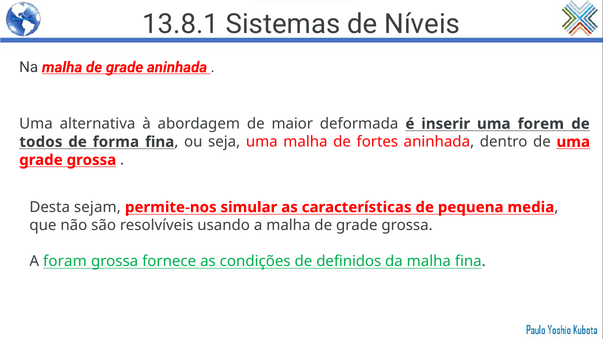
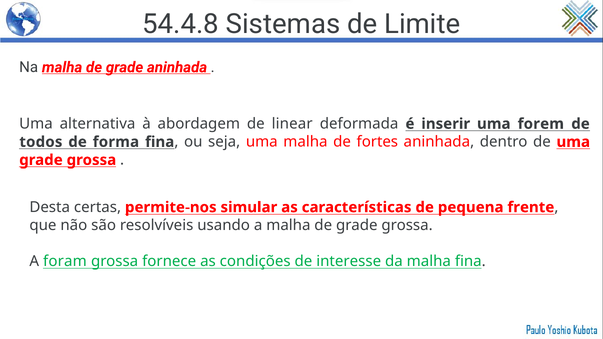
13.8.1: 13.8.1 -> 54.4.8
Níveis: Níveis -> Limite
maior: maior -> linear
sejam: sejam -> certas
media: media -> frente
definidos: definidos -> interesse
